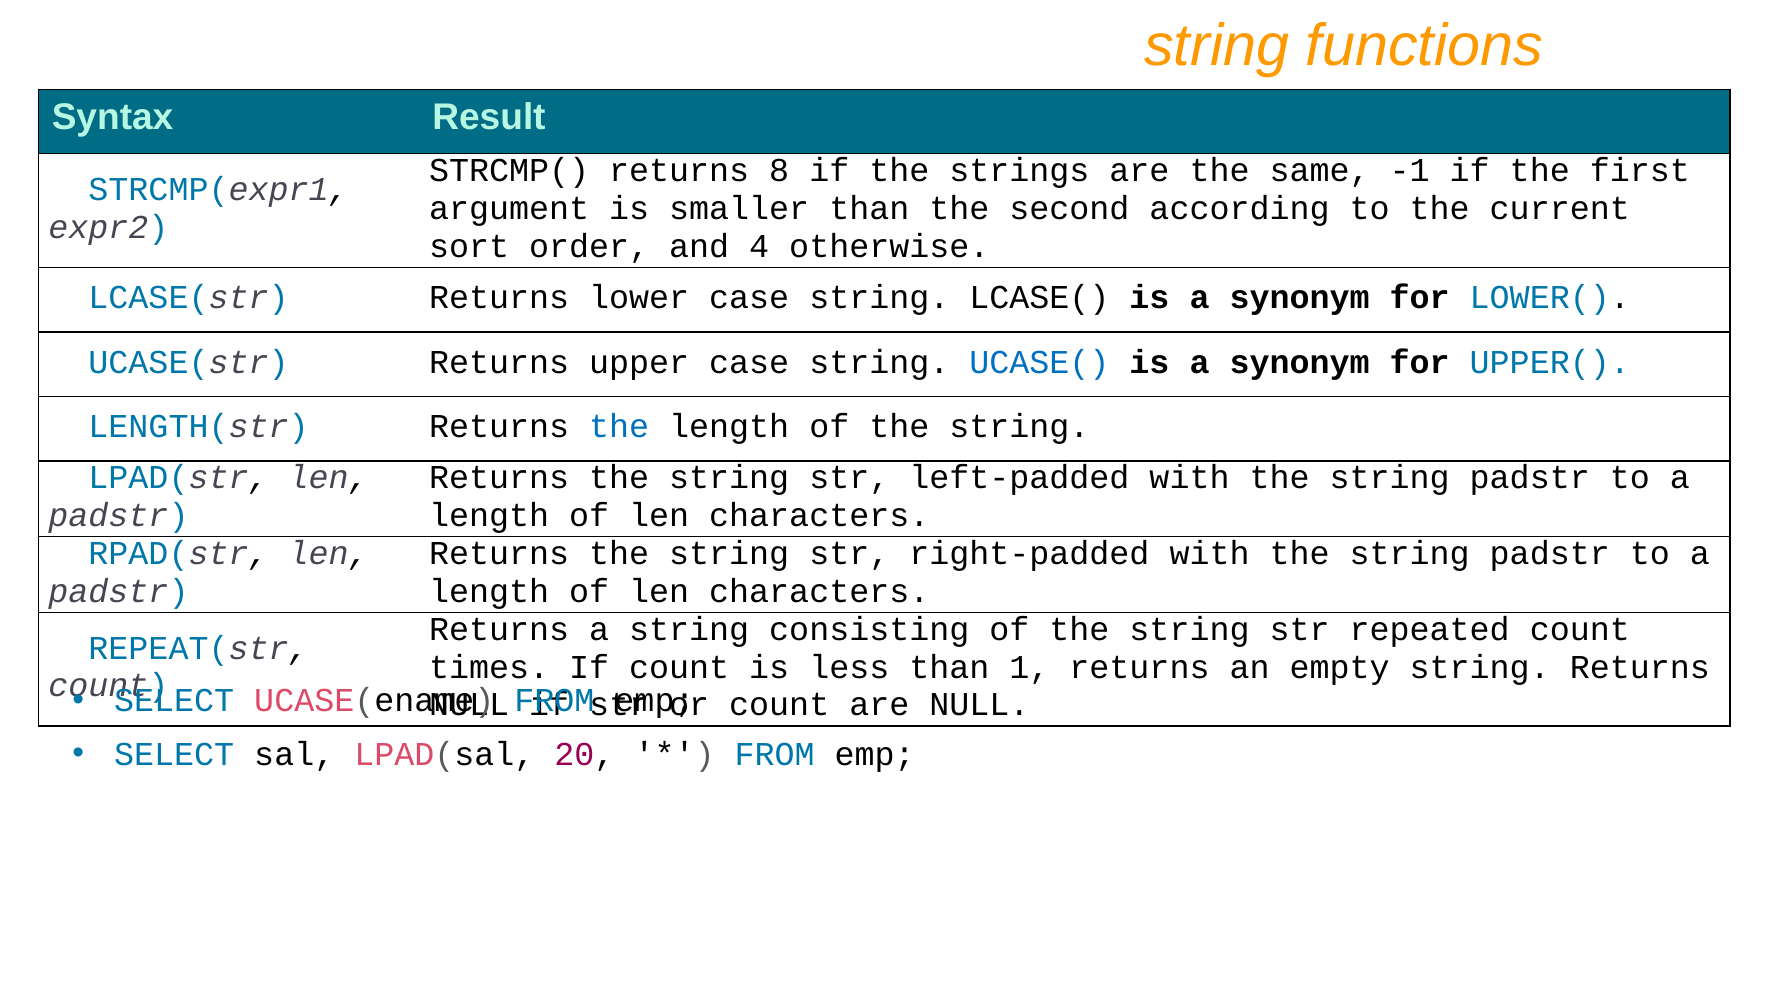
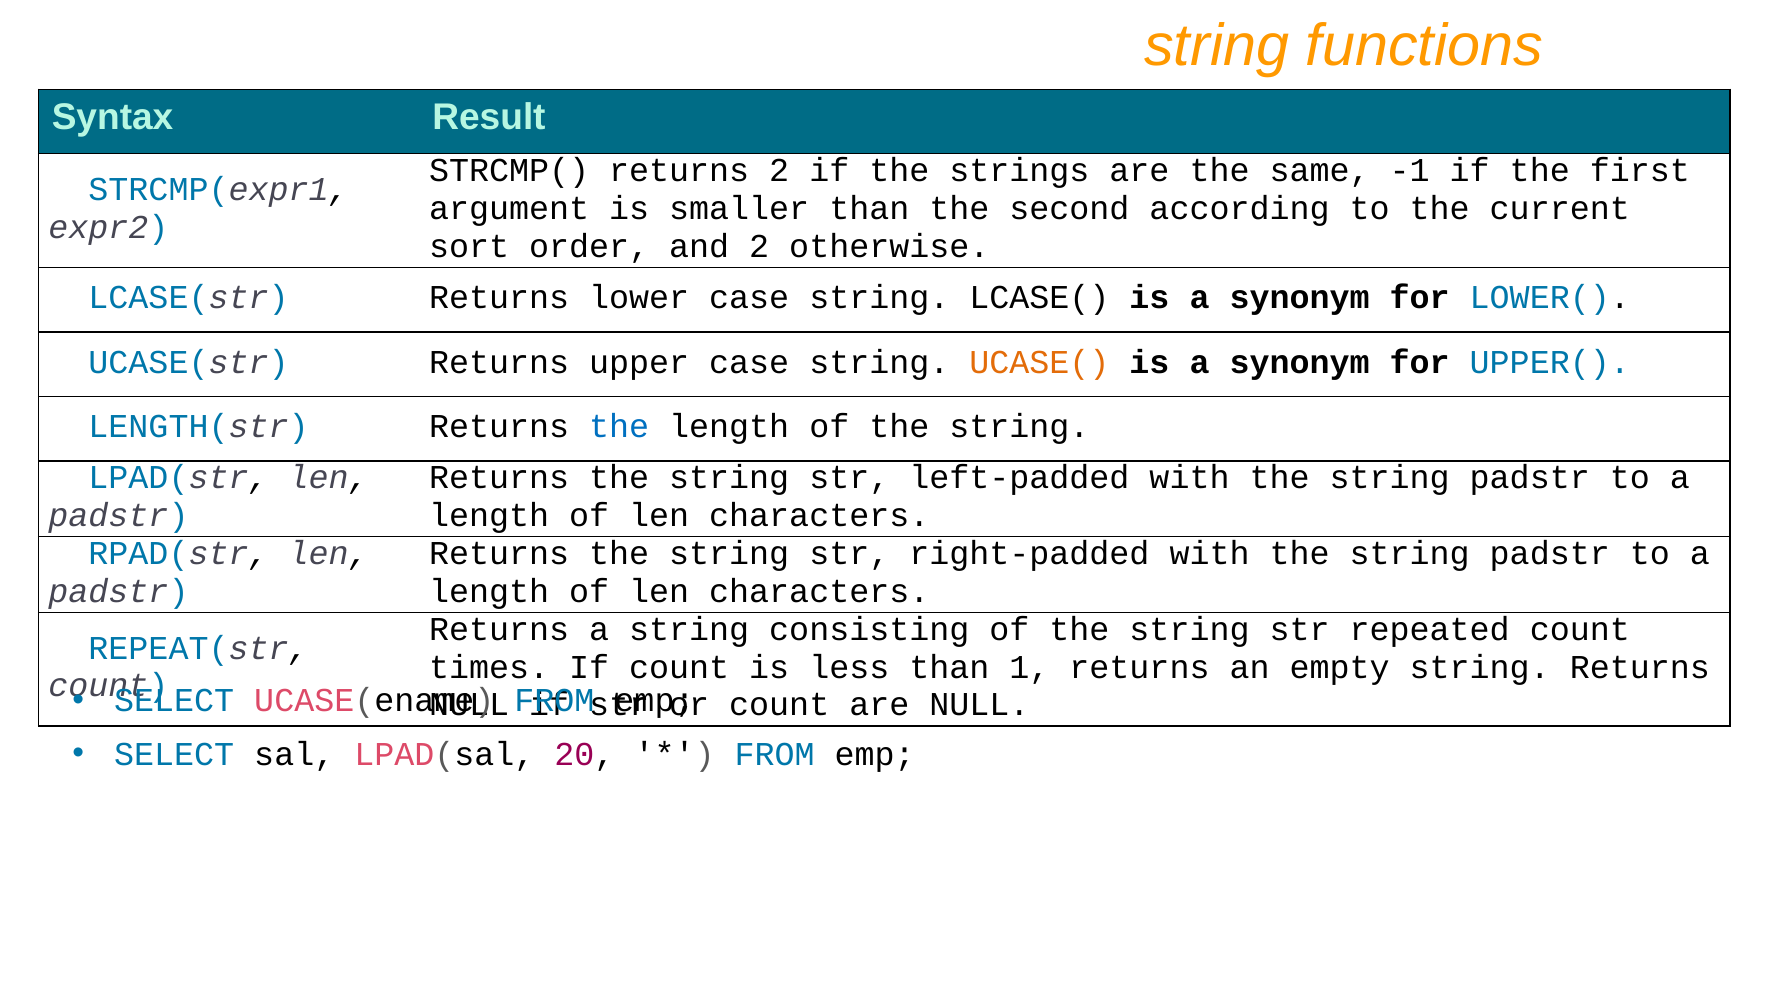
returns 8: 8 -> 2
and 4: 4 -> 2
UCASE( colour: blue -> orange
